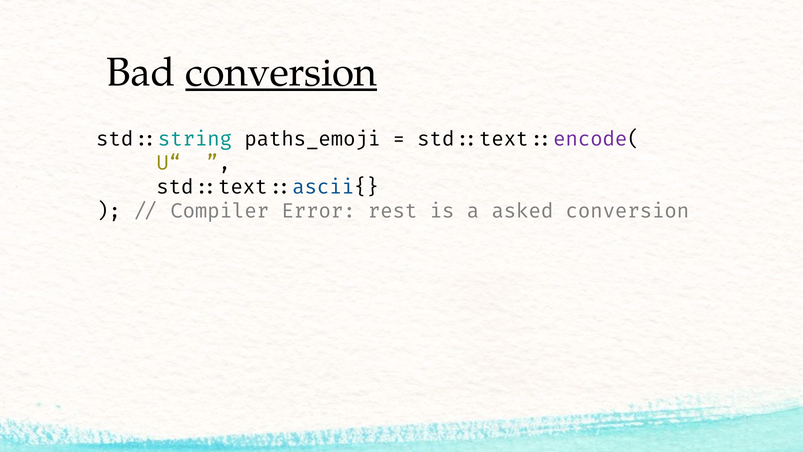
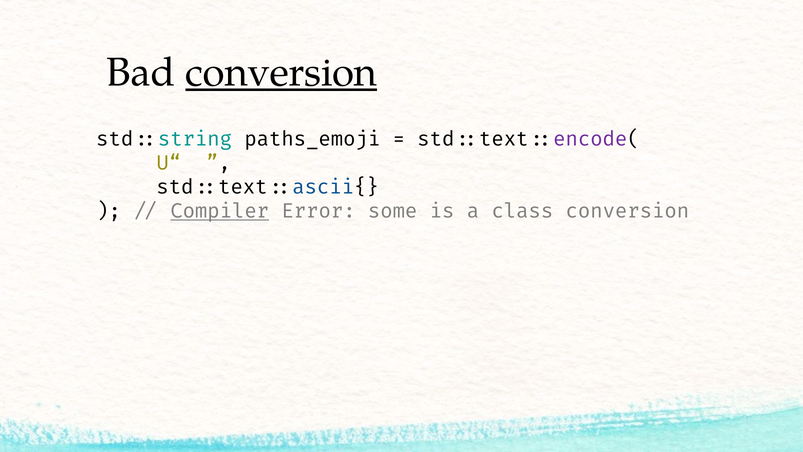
Compiler underline: none -> present
rest: rest -> some
asked: asked -> class
